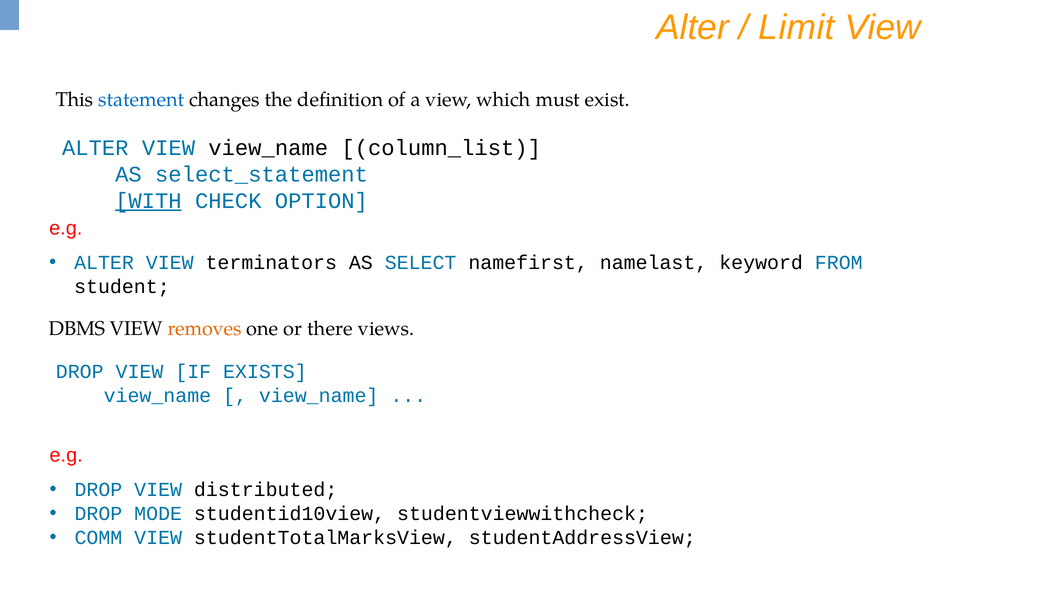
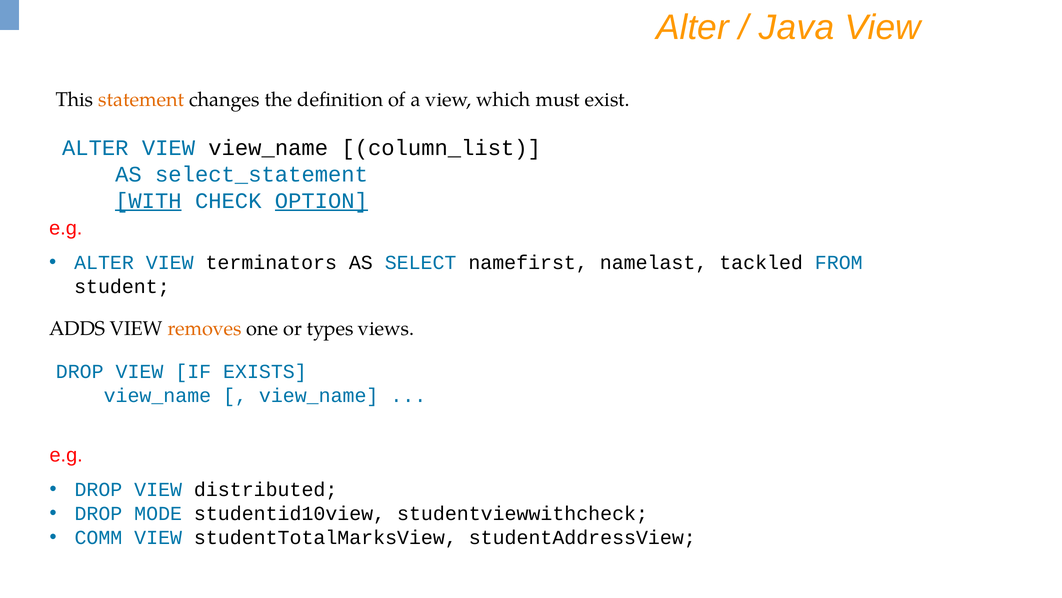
Limit: Limit -> Java
statement colour: blue -> orange
OPTION underline: none -> present
keyword: keyword -> tackled
DBMS: DBMS -> ADDS
there: there -> types
